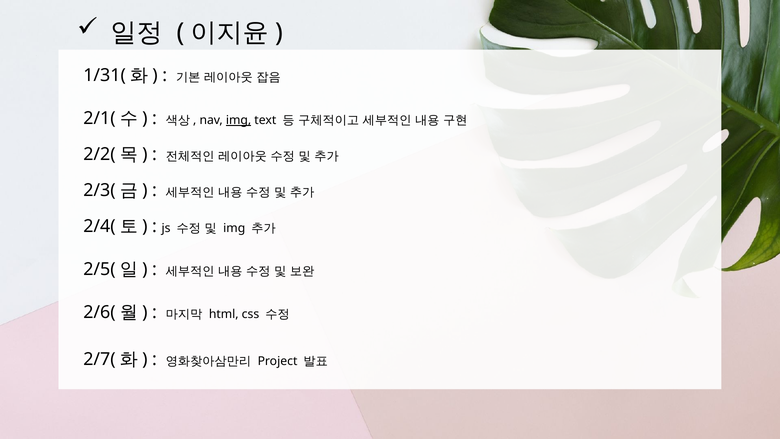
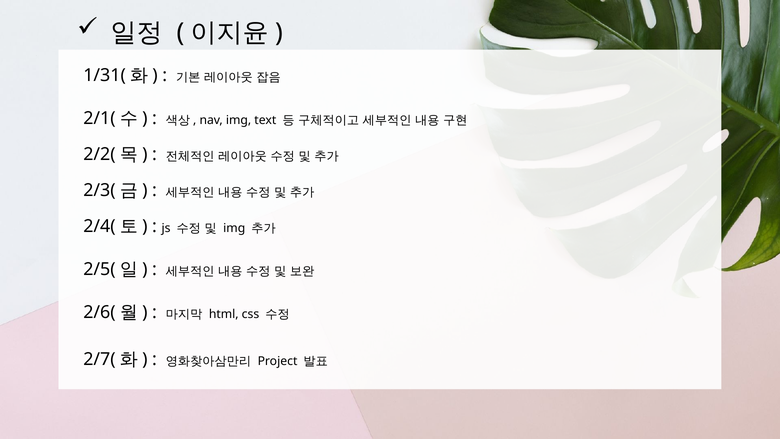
img at (239, 120) underline: present -> none
